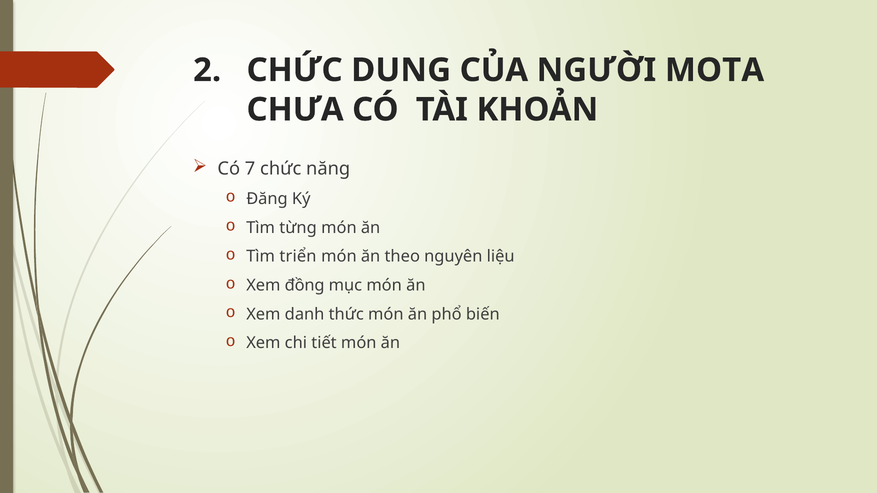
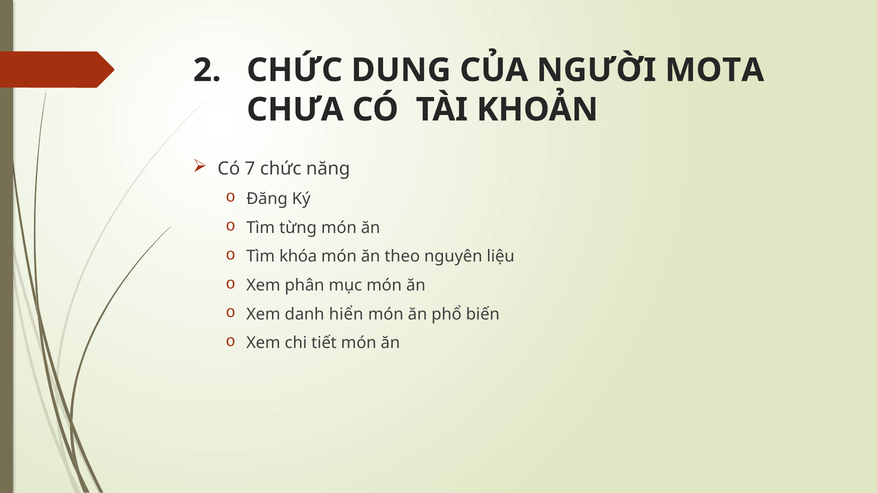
triển: triển -> khóa
đồng: đồng -> phân
thức: thức -> hiển
